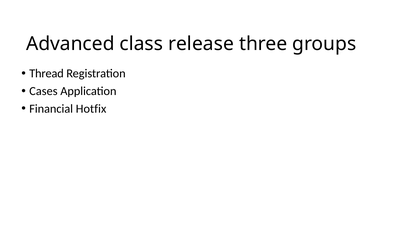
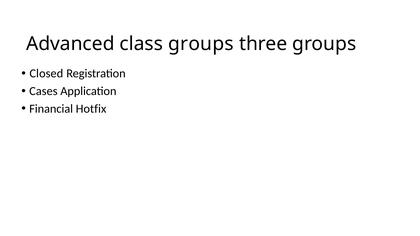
class release: release -> groups
Thread: Thread -> Closed
